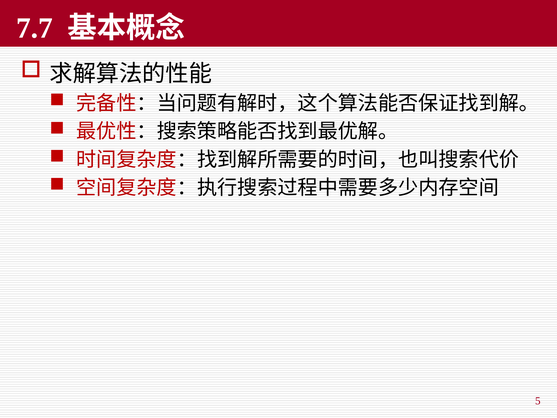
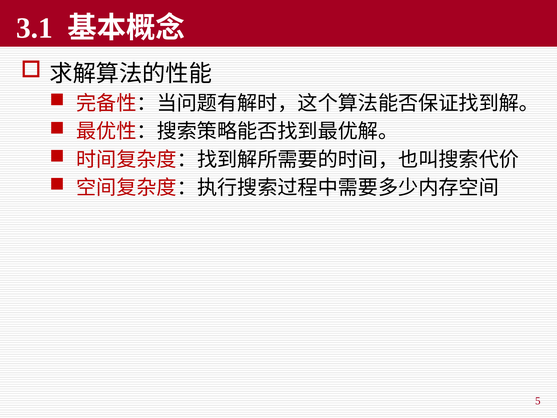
7.7: 7.7 -> 3.1
